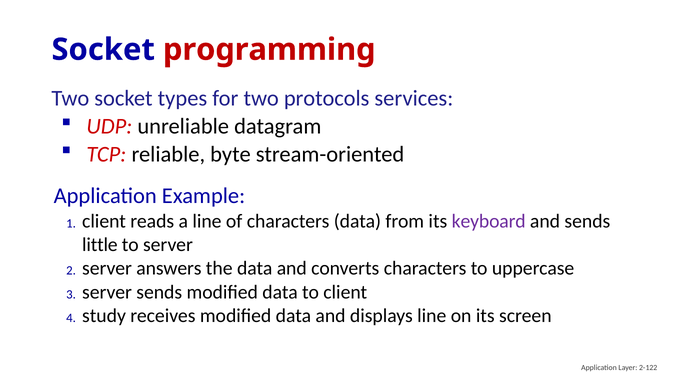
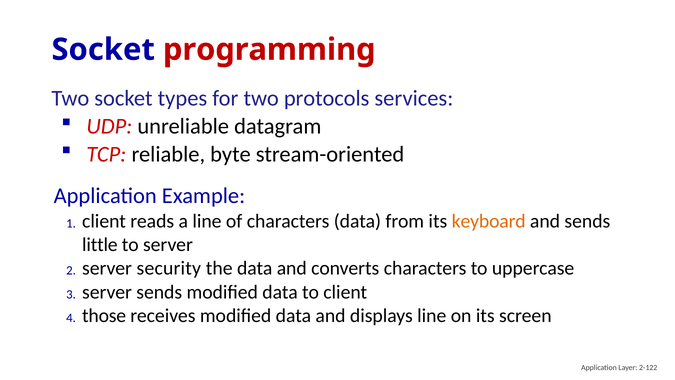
keyboard colour: purple -> orange
answers: answers -> security
study: study -> those
